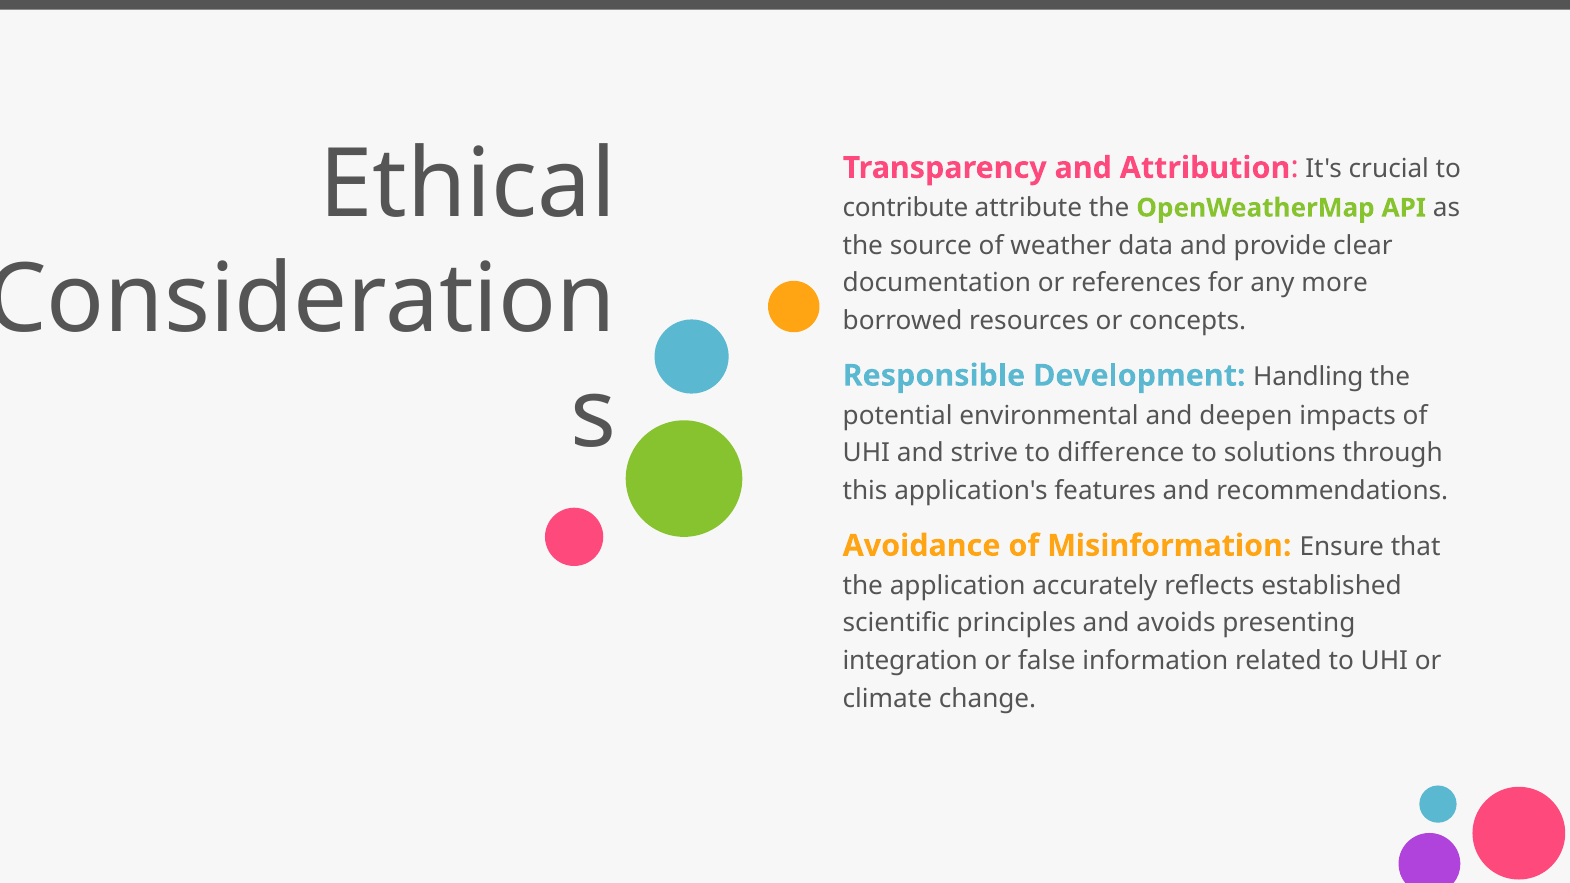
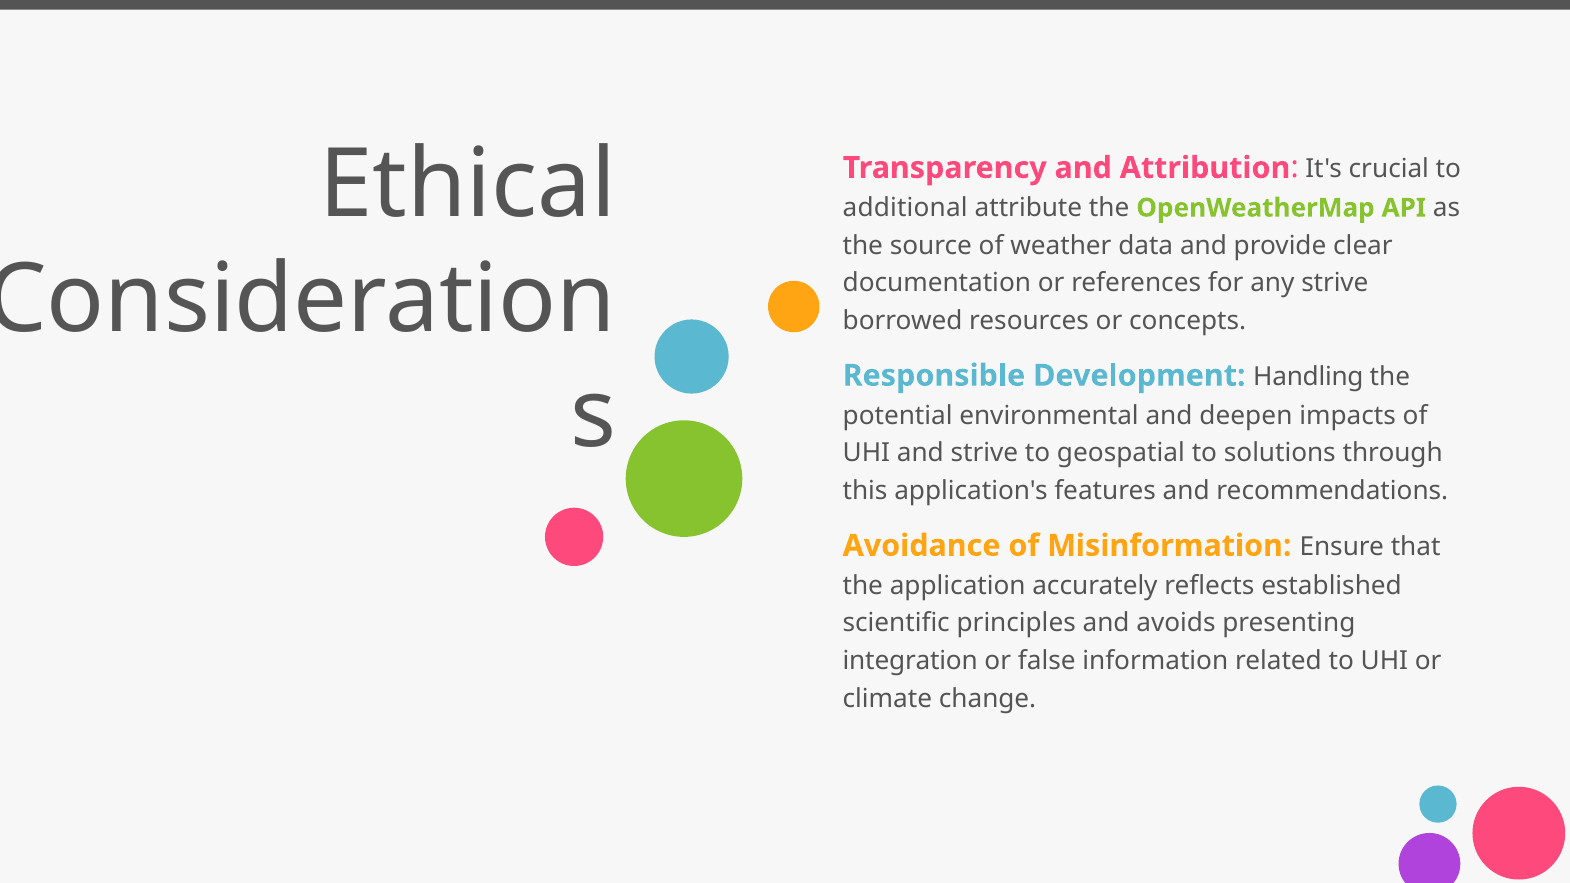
contribute: contribute -> additional
any more: more -> strive
difference: difference -> geospatial
